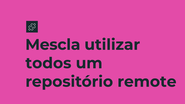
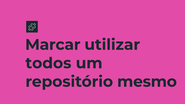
Mescla: Mescla -> Marcar
remote: remote -> mesmo
